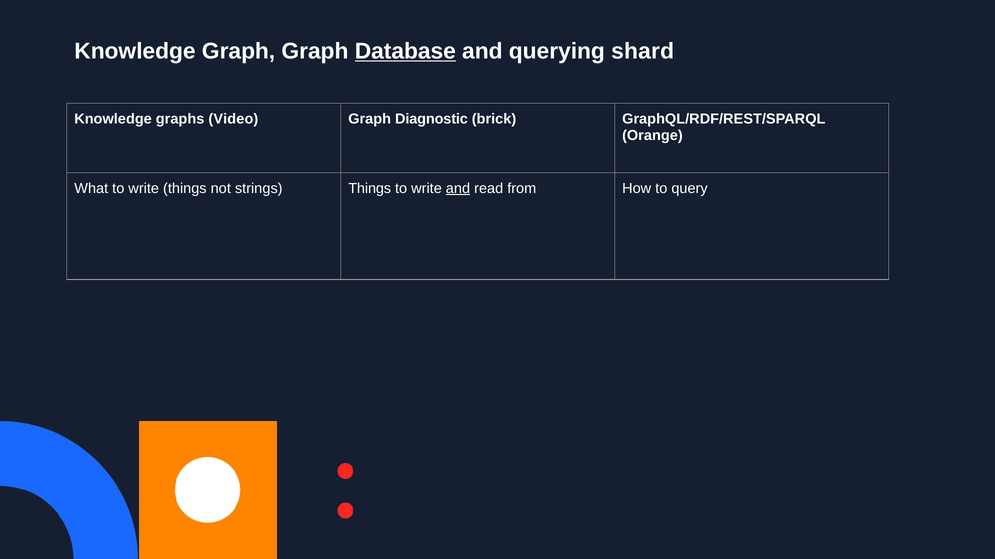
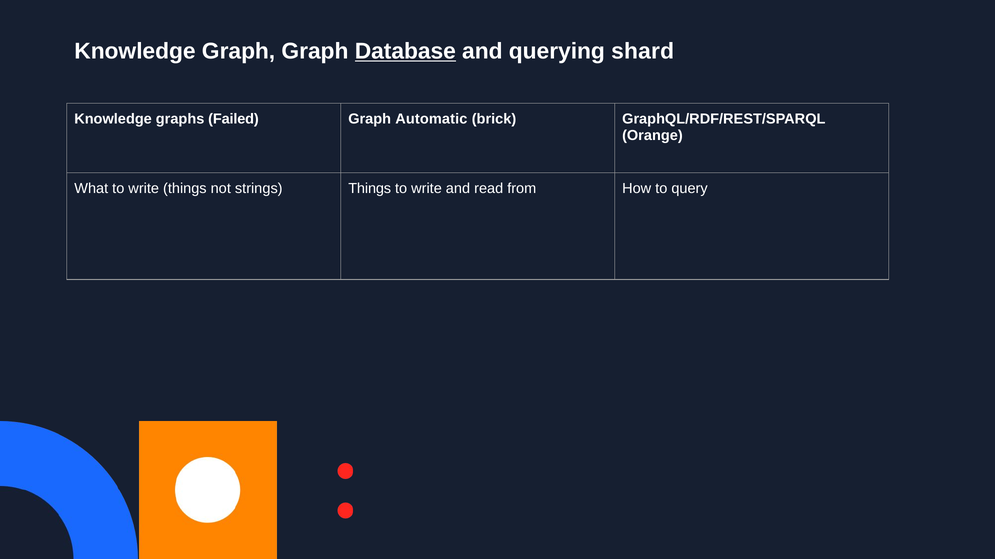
Video: Video -> Failed
Diagnostic: Diagnostic -> Automatic
and at (458, 189) underline: present -> none
